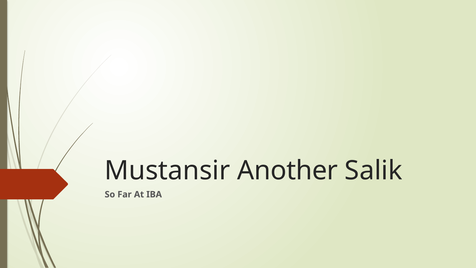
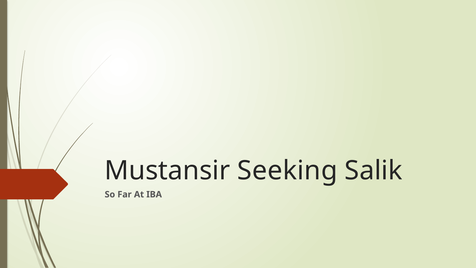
Another: Another -> Seeking
